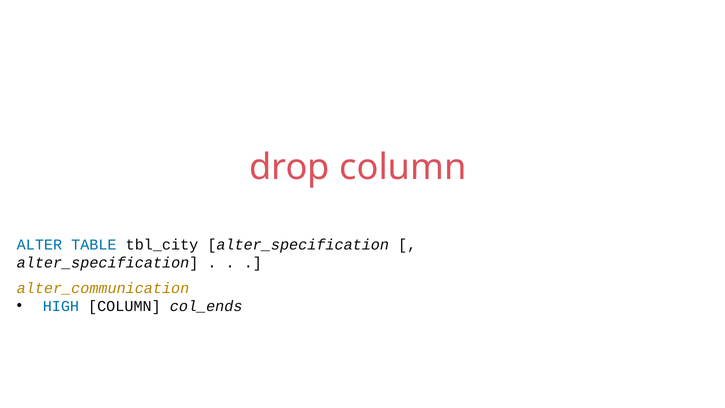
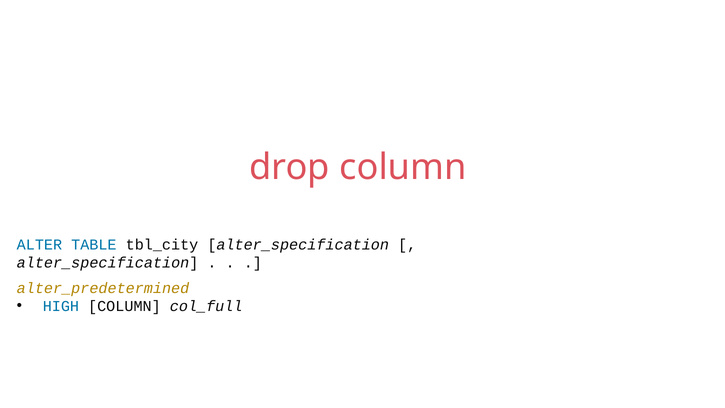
alter_communication: alter_communication -> alter_predetermined
col_ends: col_ends -> col_full
